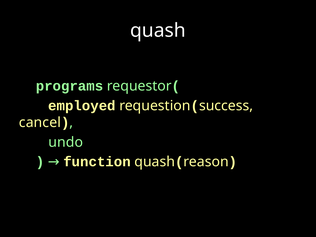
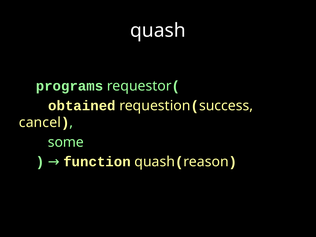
employed: employed -> obtained
undo: undo -> some
